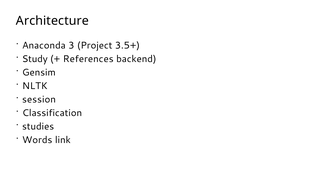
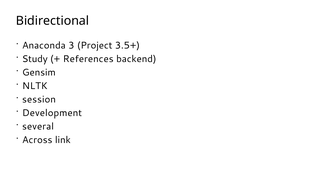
Architecture: Architecture -> Bidirectional
Classification: Classification -> Development
studies: studies -> several
Words: Words -> Across
